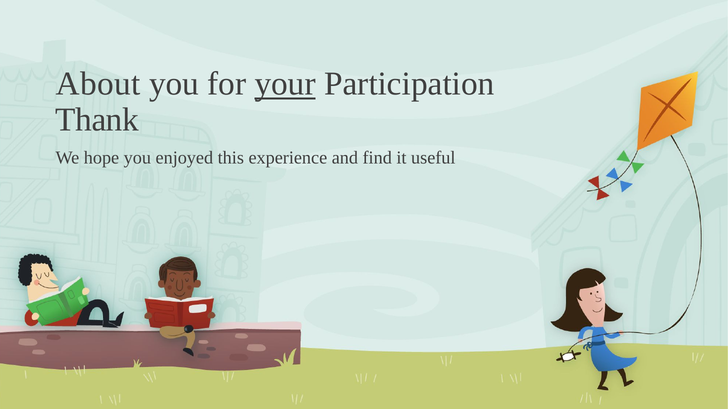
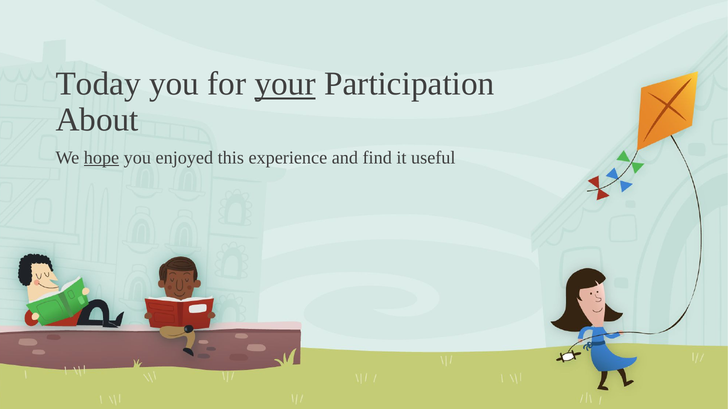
About: About -> Today
Thank: Thank -> About
hope underline: none -> present
